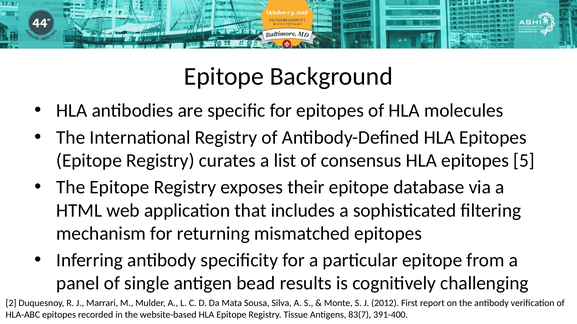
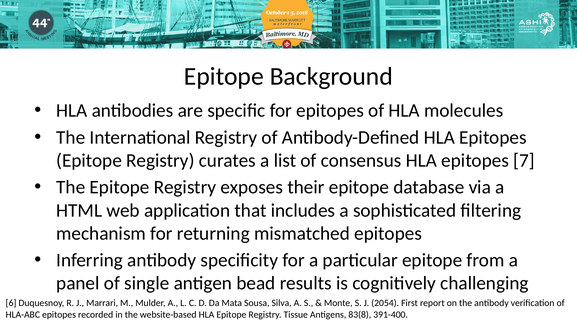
5: 5 -> 7
2: 2 -> 6
2012: 2012 -> 2054
83(7: 83(7 -> 83(8
